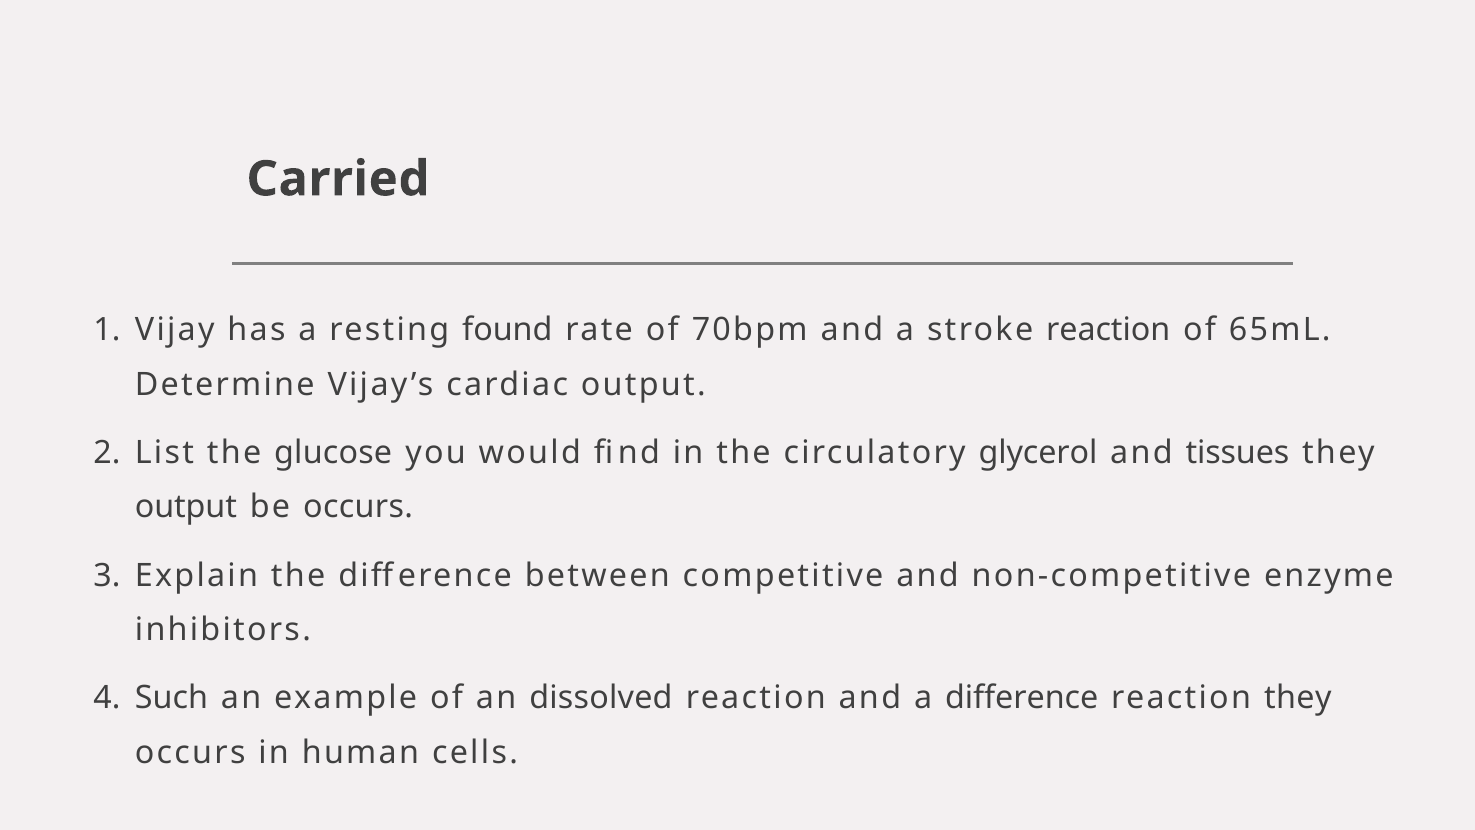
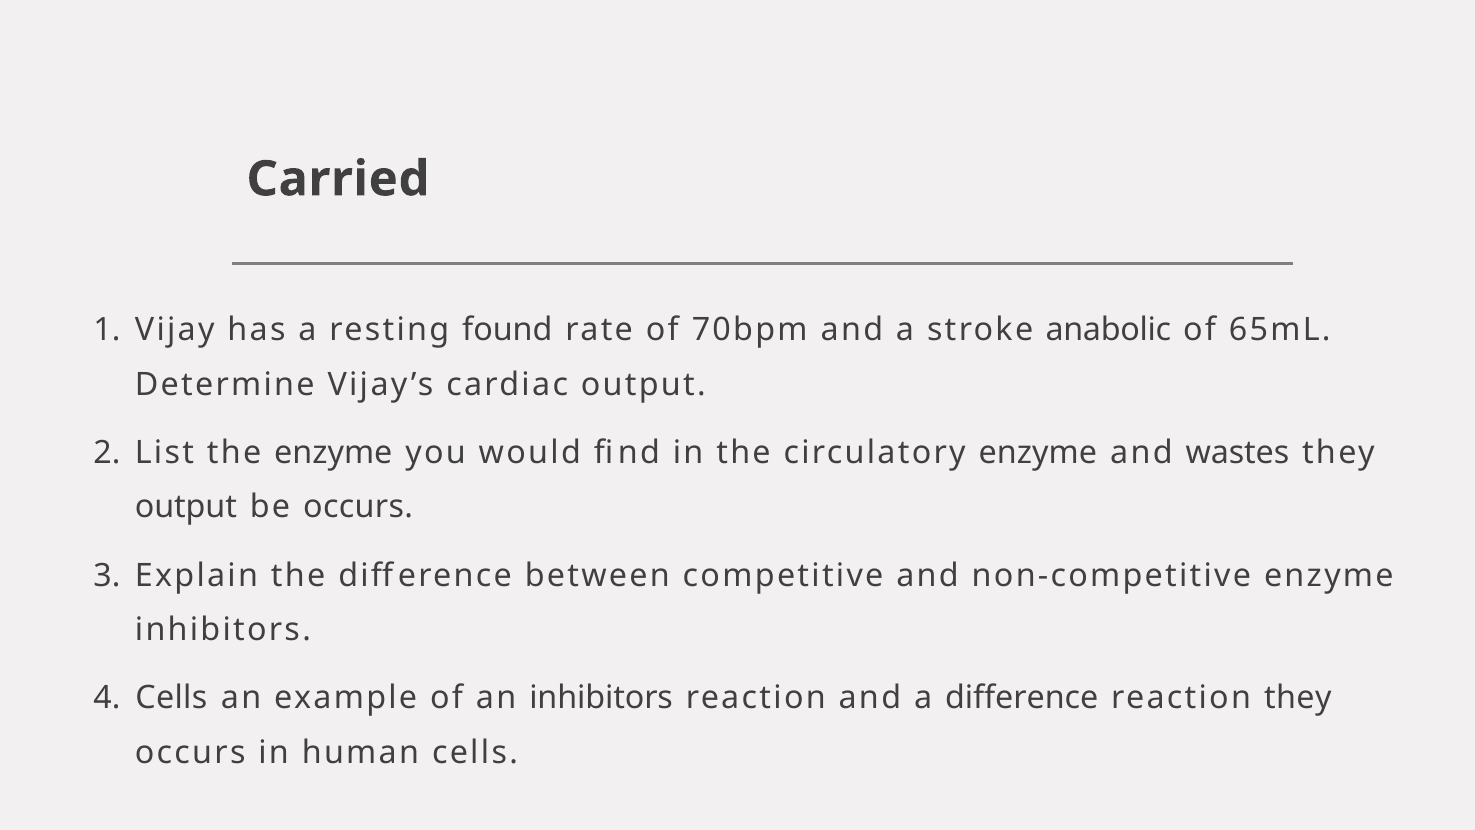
stroke reaction: reaction -> anabolic
the glucose: glucose -> enzyme
circulatory glycerol: glycerol -> enzyme
tissues: tissues -> wastes
Such at (171, 698): Such -> Cells
an dissolved: dissolved -> inhibitors
